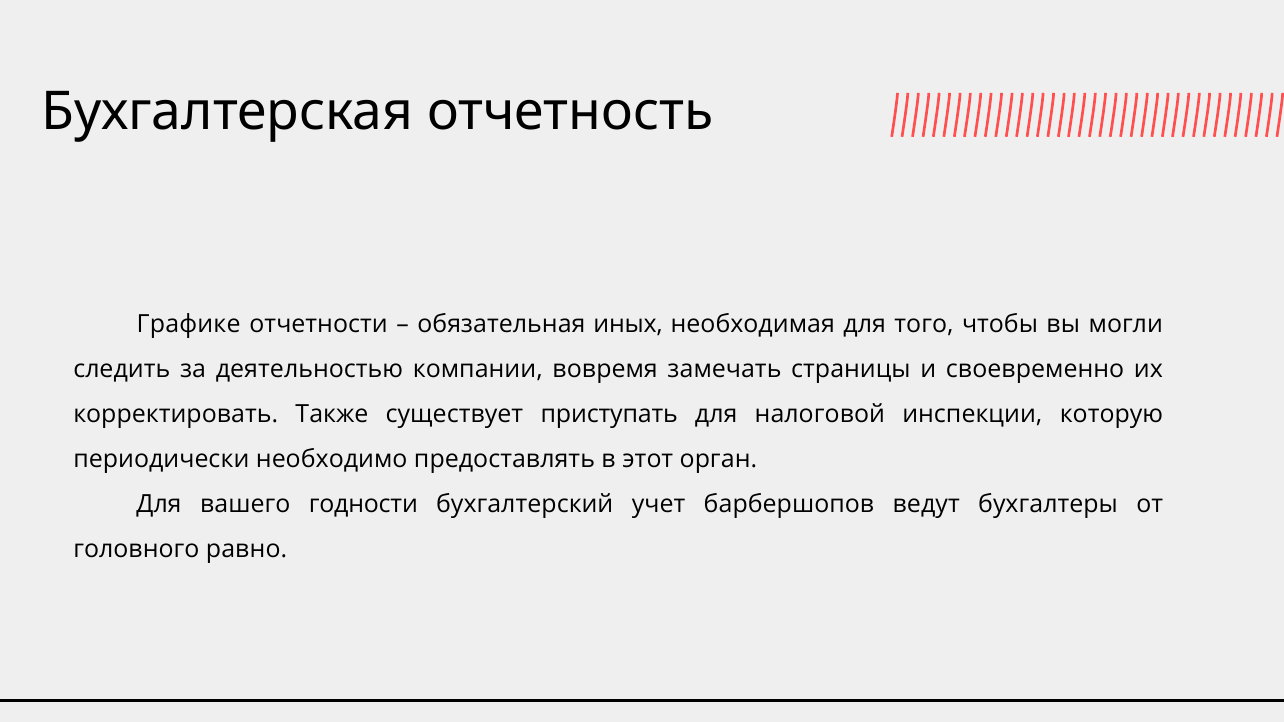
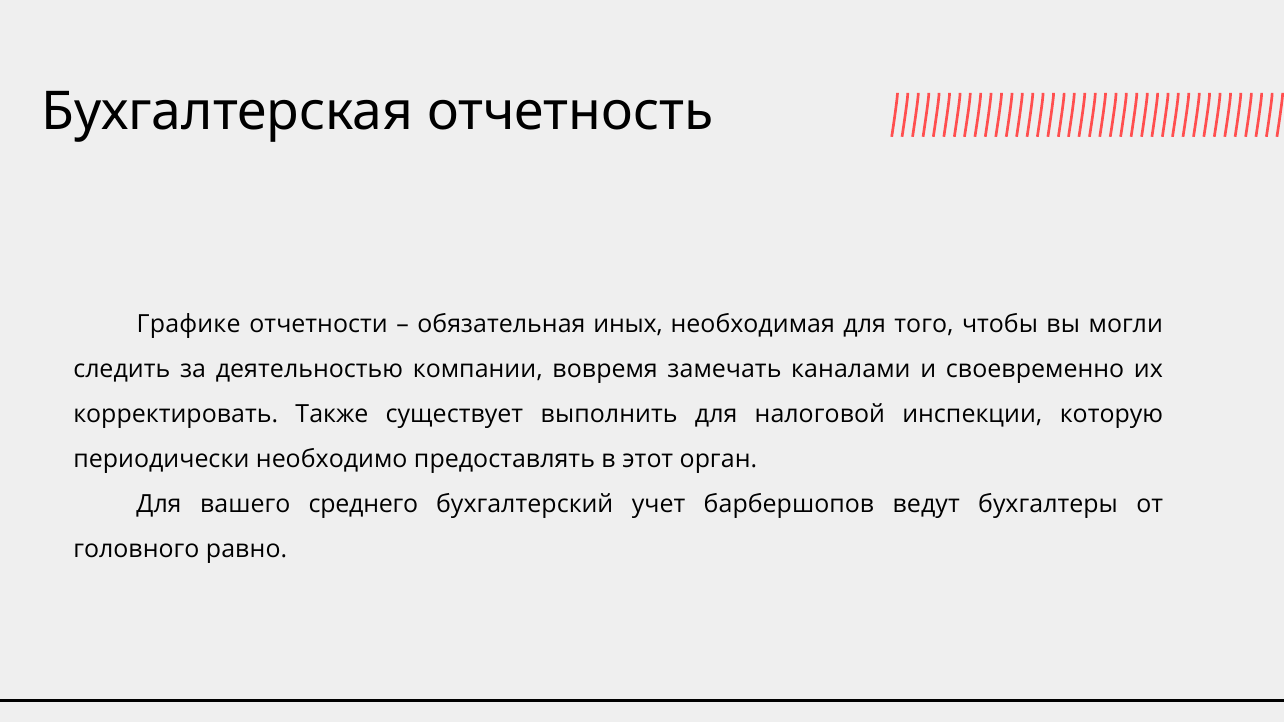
страницы: страницы -> каналами
приступать: приступать -> выполнить
годности: годности -> среднего
